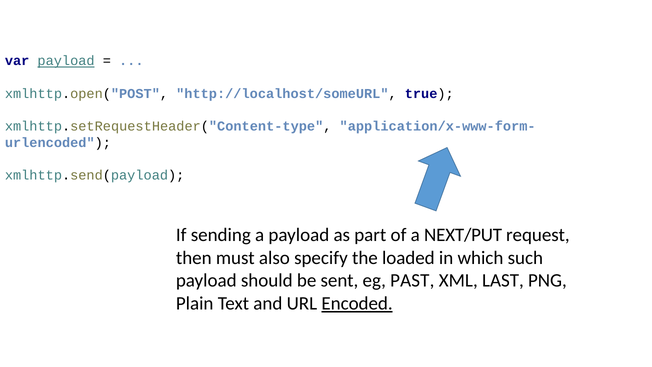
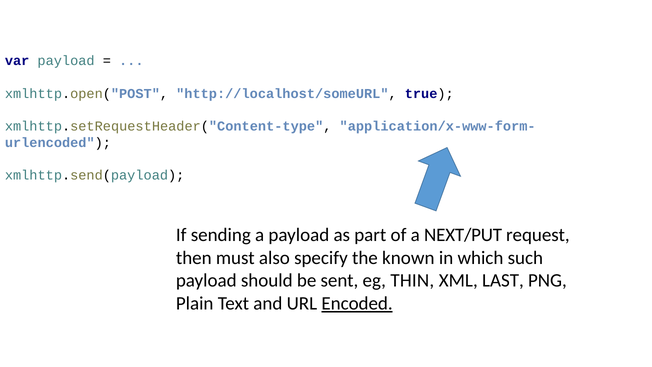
payload at (66, 61) underline: present -> none
loaded: loaded -> known
PAST: PAST -> THIN
